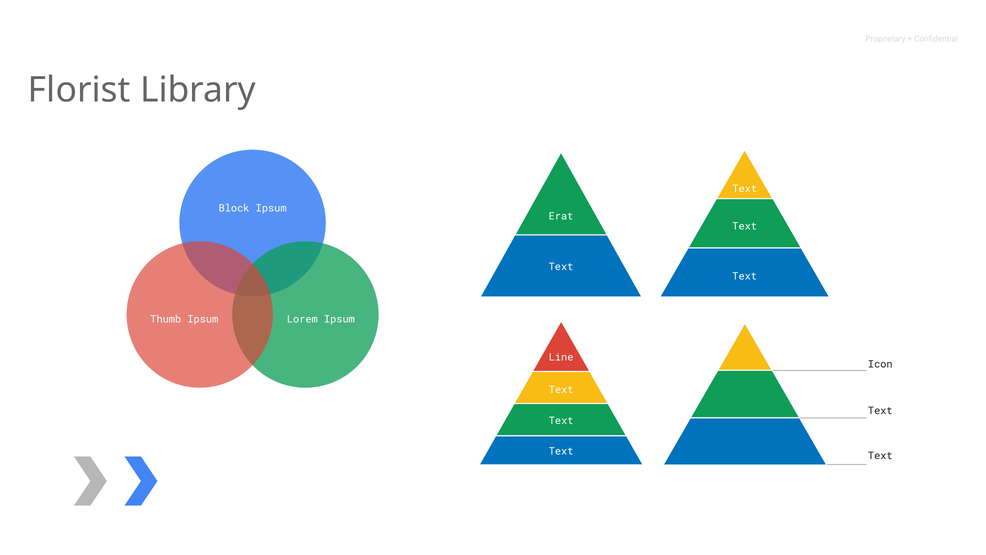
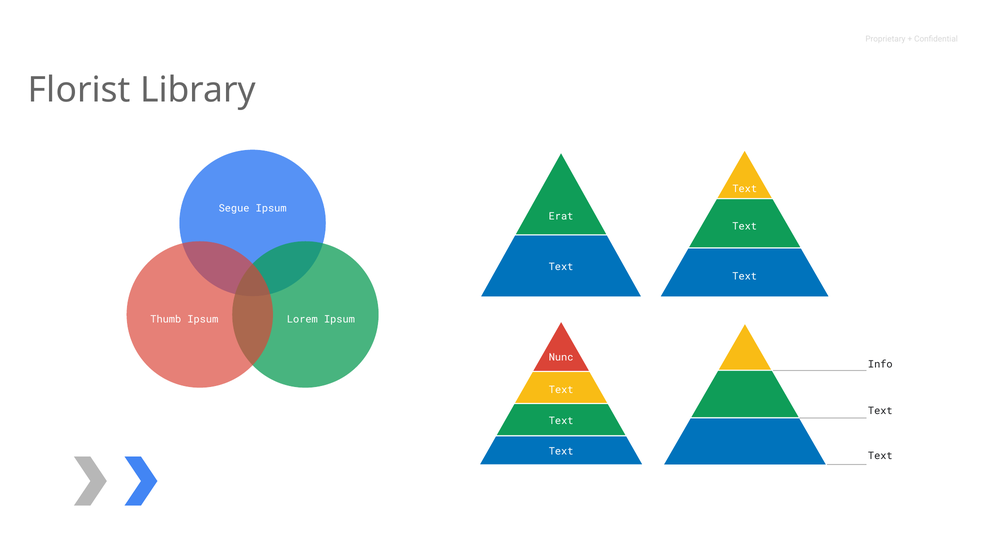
Block: Block -> Segue
Line: Line -> Nunc
Icon: Icon -> Info
